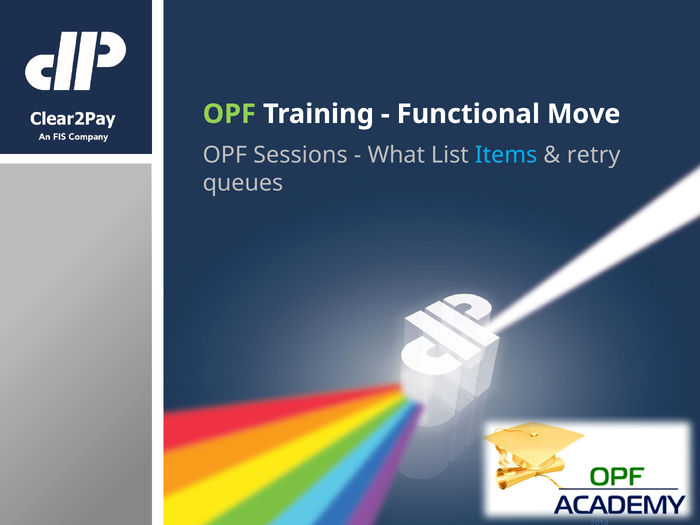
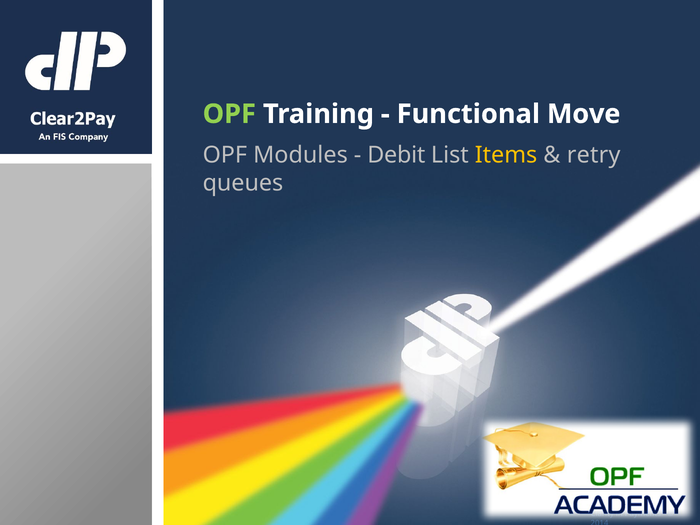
Sessions: Sessions -> Modules
What: What -> Debit
Items colour: light blue -> yellow
